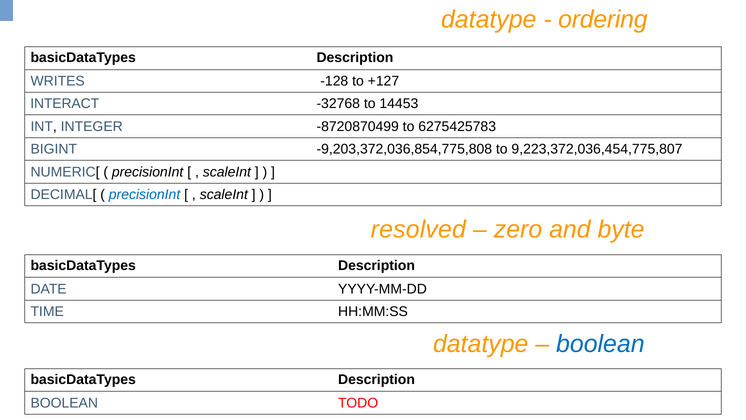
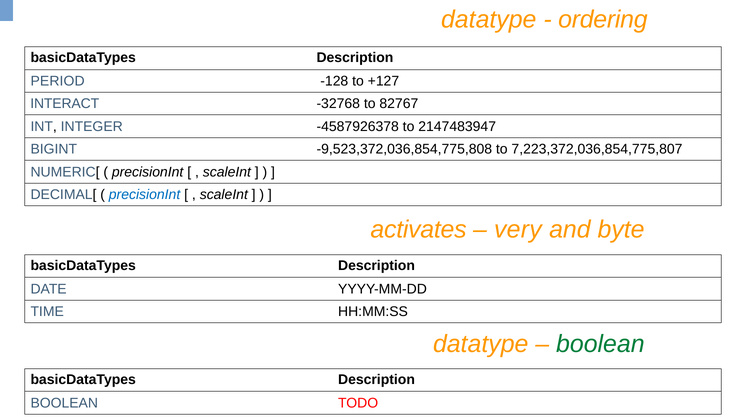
WRITES: WRITES -> PERIOD
14453: 14453 -> 82767
-8720870499: -8720870499 -> -4587926378
6275425783: 6275425783 -> 2147483947
-9,203,372,036,854,775,808: -9,203,372,036,854,775,808 -> -9,523,372,036,854,775,808
9,223,372,036,454,775,807: 9,223,372,036,454,775,807 -> 7,223,372,036,854,775,807
resolved: resolved -> activates
zero: zero -> very
boolean at (600, 344) colour: blue -> green
